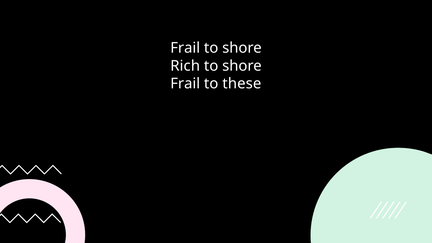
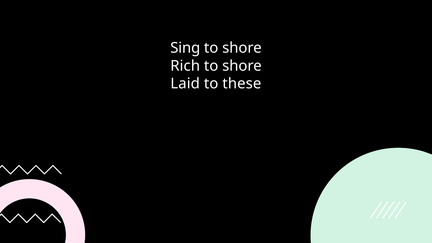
Frail at (185, 48): Frail -> Sing
Frail at (185, 84): Frail -> Laid
